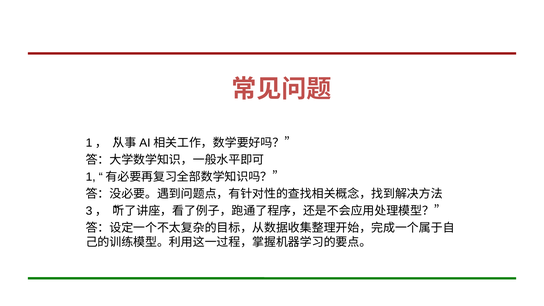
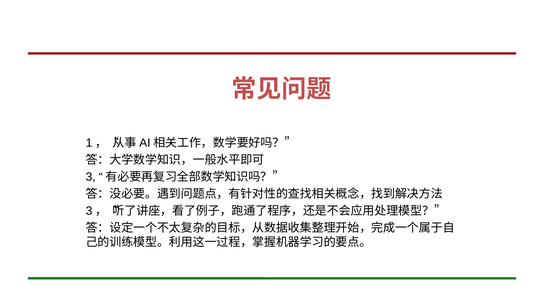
1: 1 -> 3
